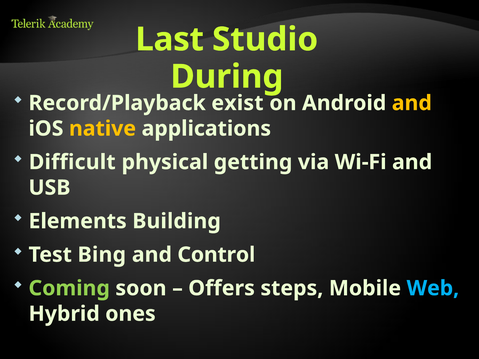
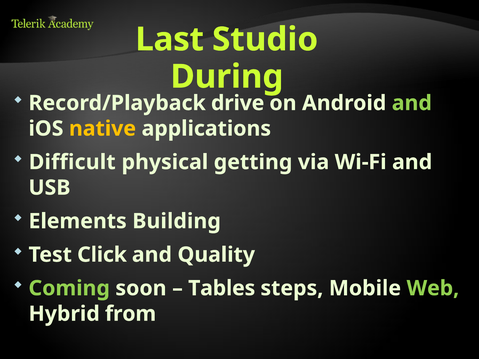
exist: exist -> drive
and at (412, 103) colour: yellow -> light green
Bing: Bing -> Click
Control: Control -> Quality
Offers: Offers -> Tables
Web colour: light blue -> light green
ones: ones -> from
